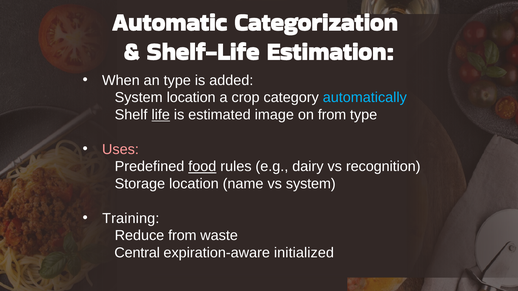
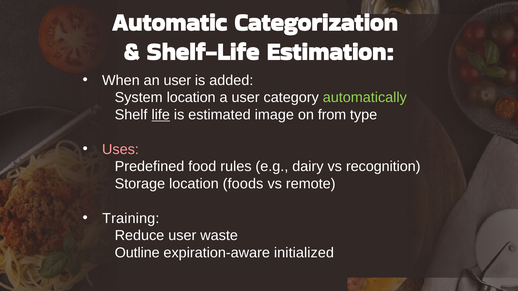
an type: type -> user
a crop: crop -> user
automatically colour: light blue -> light green
food underline: present -> none
name: name -> foods
vs system: system -> remote
Reduce from: from -> user
Central: Central -> Outline
